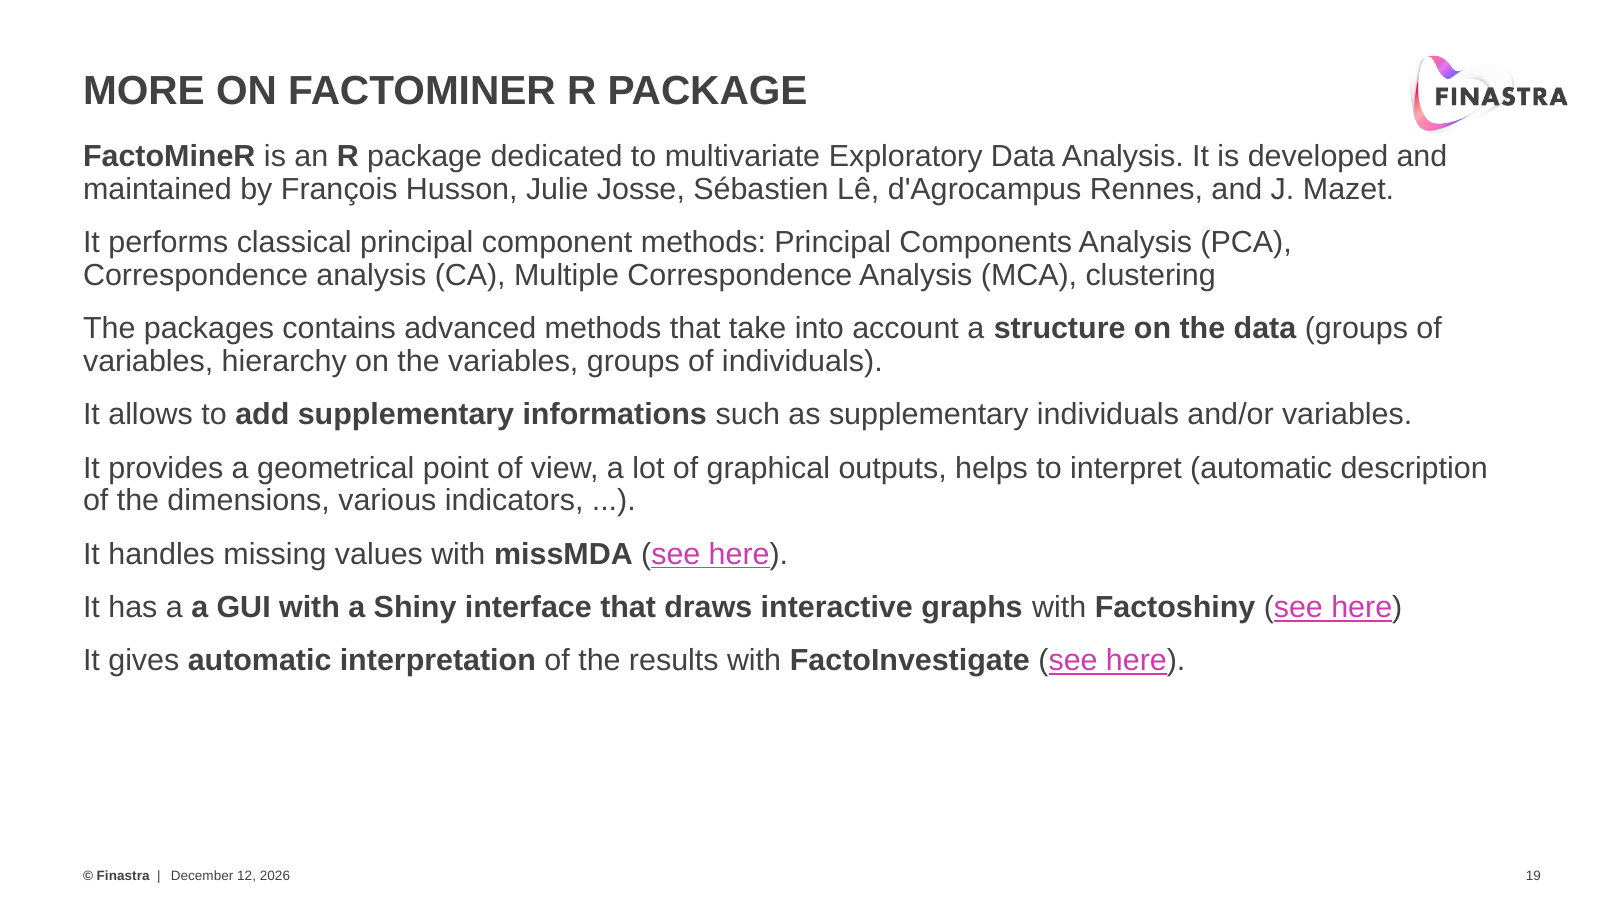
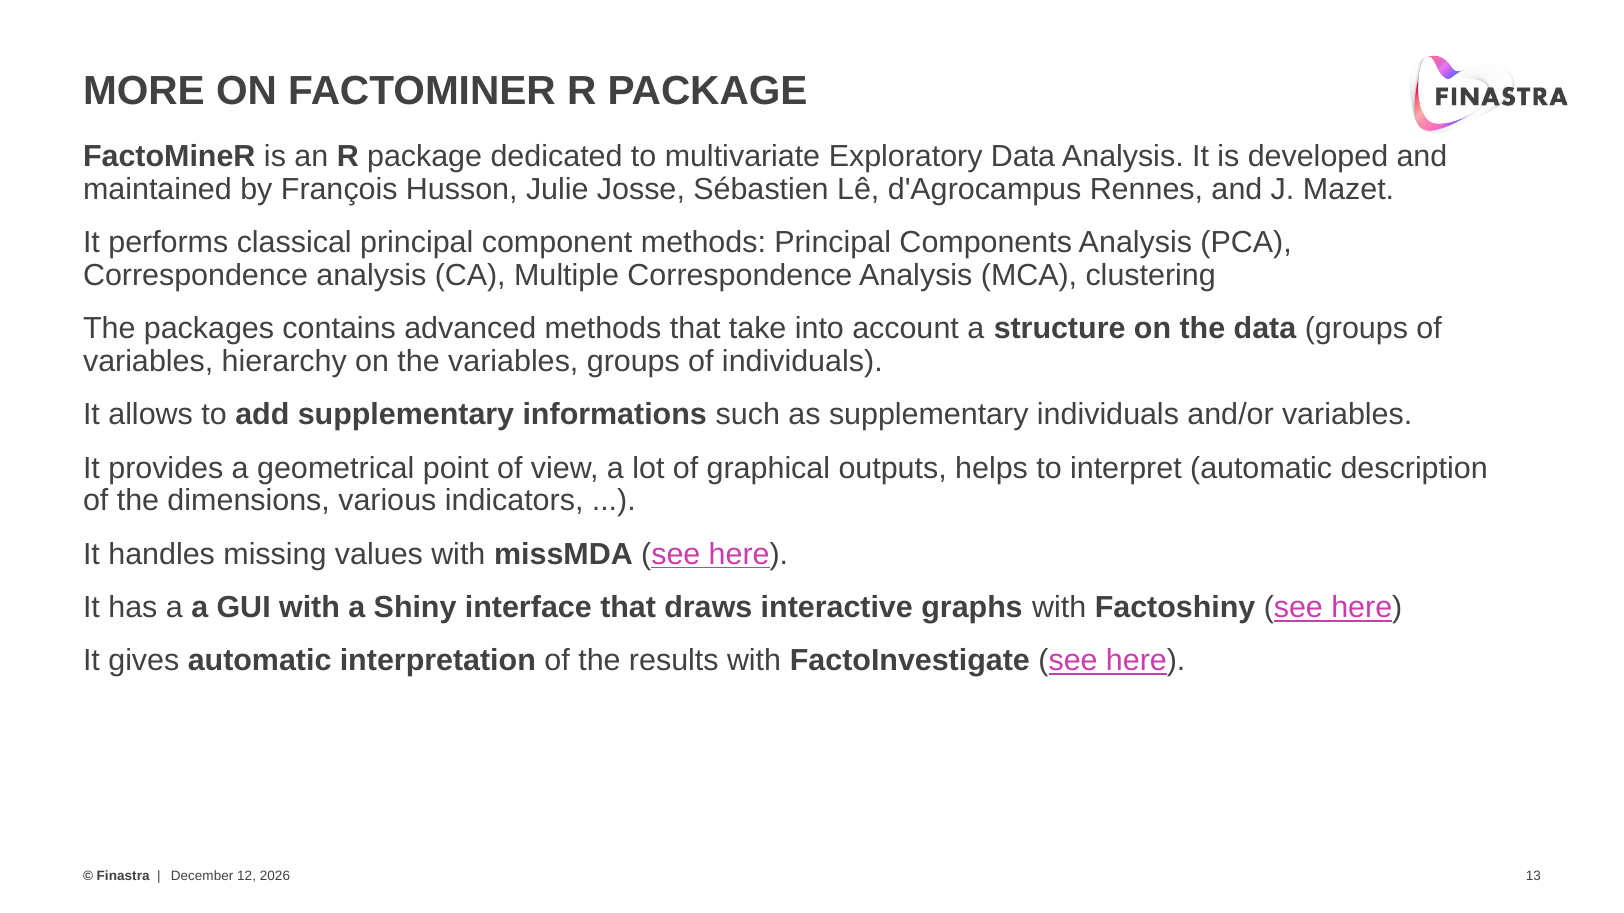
19: 19 -> 13
